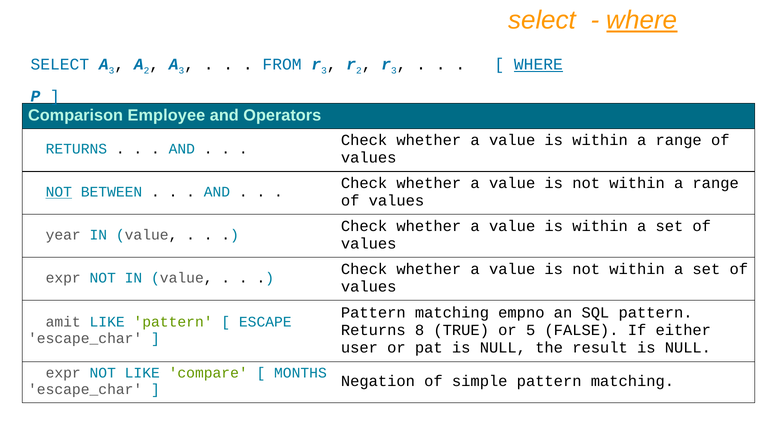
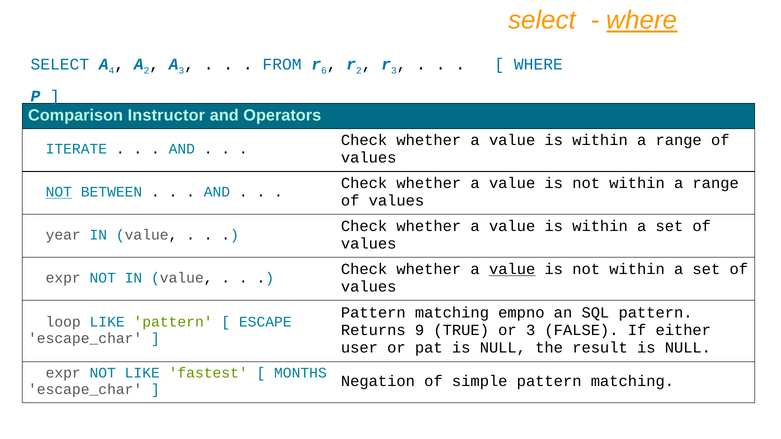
SELECT A 3: 3 -> 4
3 at (324, 71): 3 -> 6
WHERE at (538, 64) underline: present -> none
Employee: Employee -> Instructor
RETURNS at (76, 149): RETURNS -> ITERATE
value at (512, 269) underline: none -> present
amit: amit -> loop
8: 8 -> 9
or 5: 5 -> 3
compare: compare -> fastest
